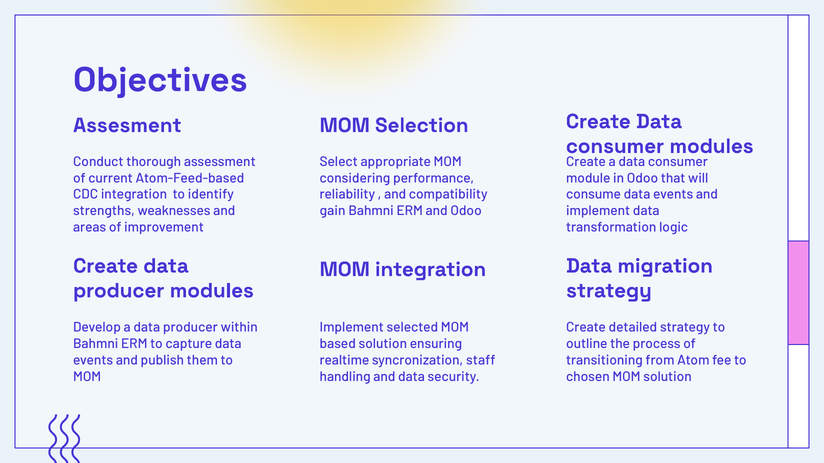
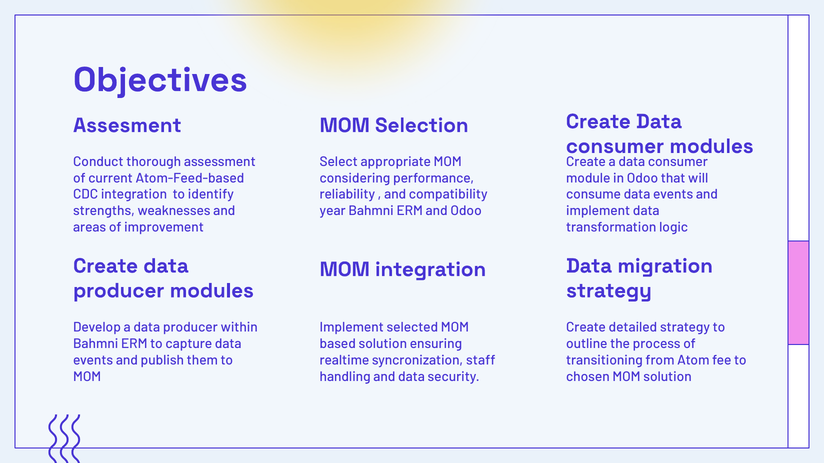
gain: gain -> year
